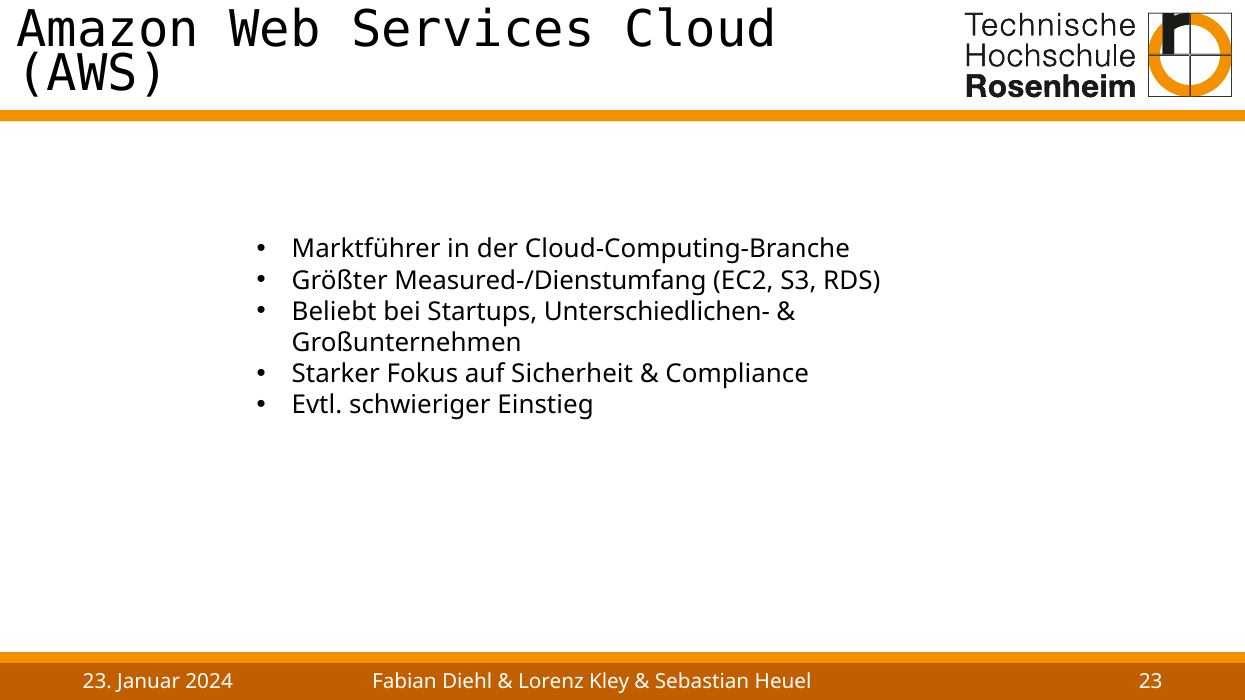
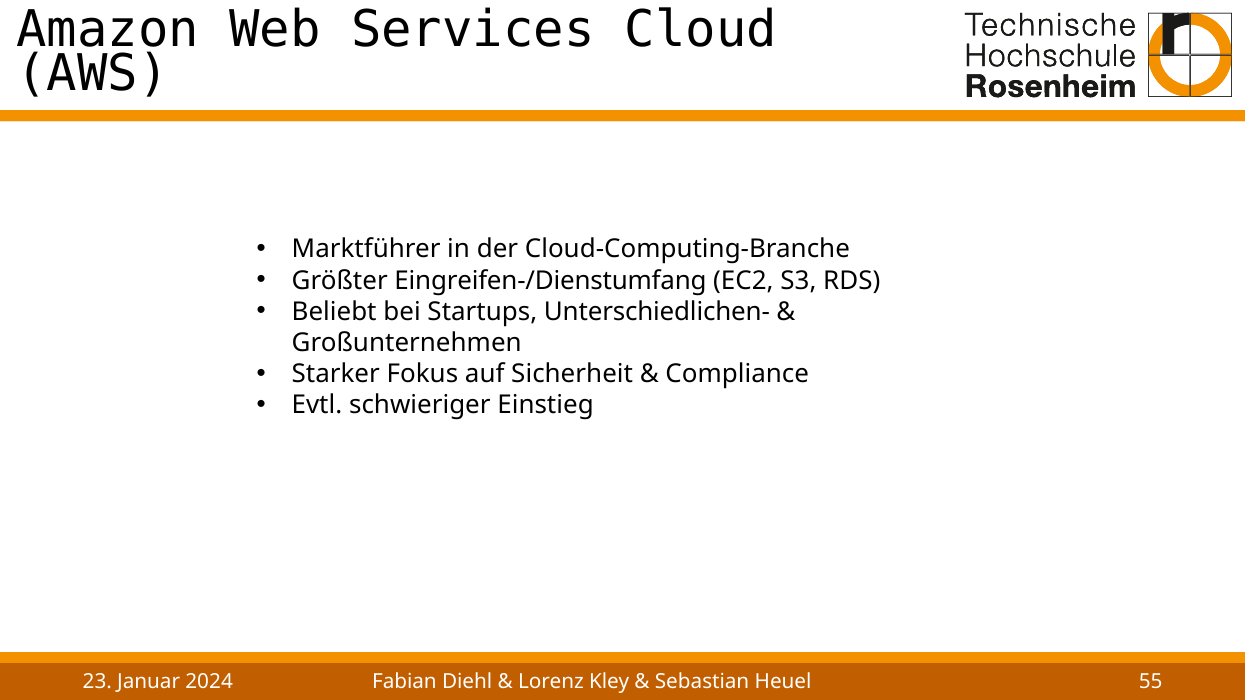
Measured-/Dienstumfang: Measured-/Dienstumfang -> Eingreifen-/Dienstumfang
Heuel 23: 23 -> 55
